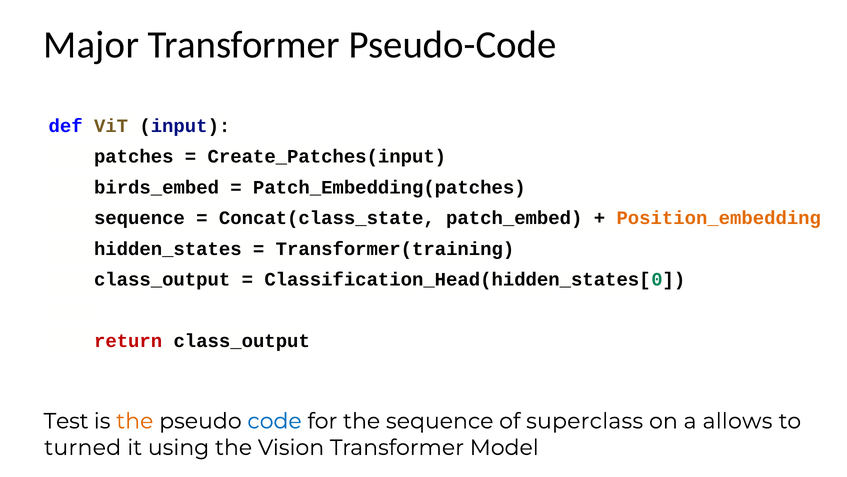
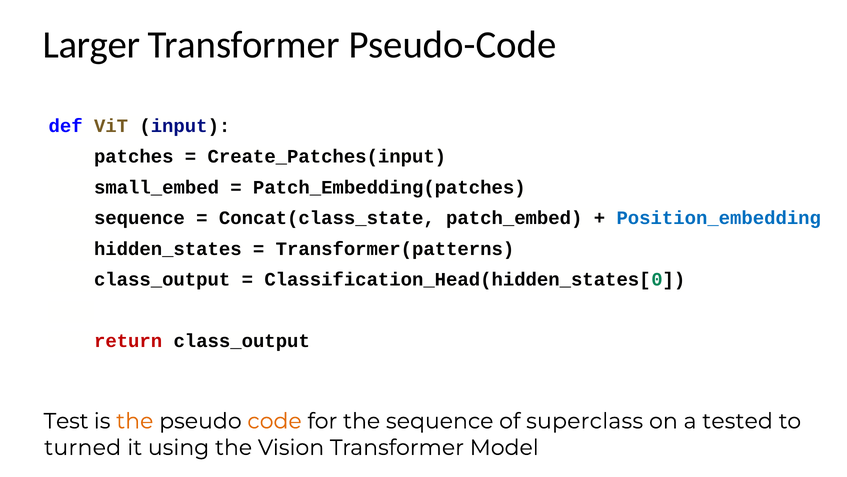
Major: Major -> Larger
birds_embed: birds_embed -> small_embed
Position_embedding colour: orange -> blue
Transformer(training: Transformer(training -> Transformer(patterns
code colour: blue -> orange
allows: allows -> tested
